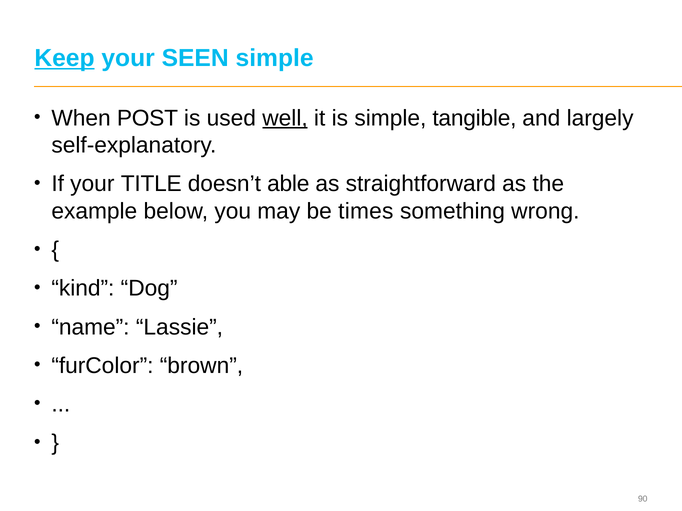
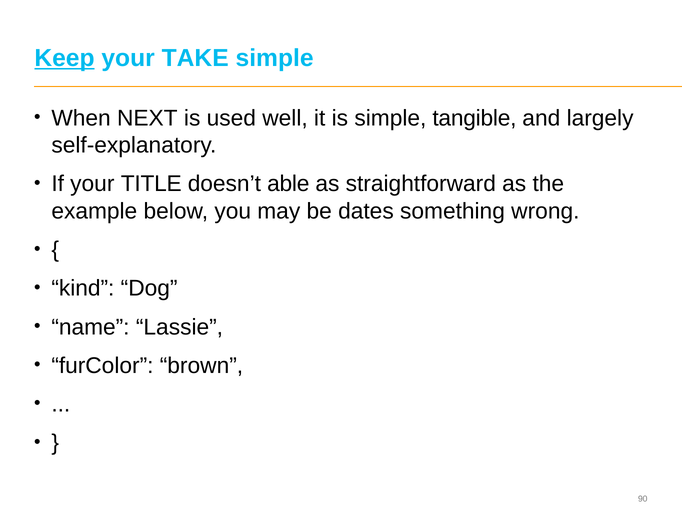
SEEN: SEEN -> TAKE
POST: POST -> NEXT
well underline: present -> none
times: times -> dates
